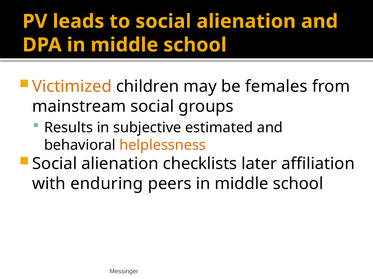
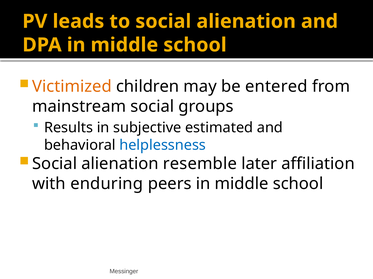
females: females -> entered
helplessness colour: orange -> blue
checklists: checklists -> resemble
